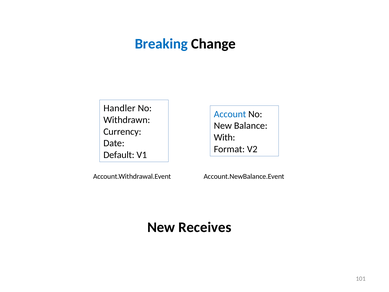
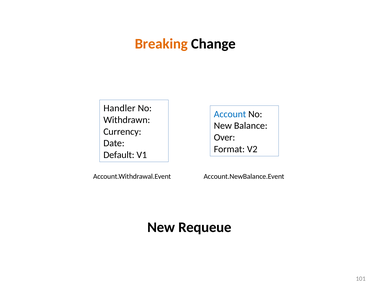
Breaking colour: blue -> orange
With: With -> Over
Receives: Receives -> Requeue
